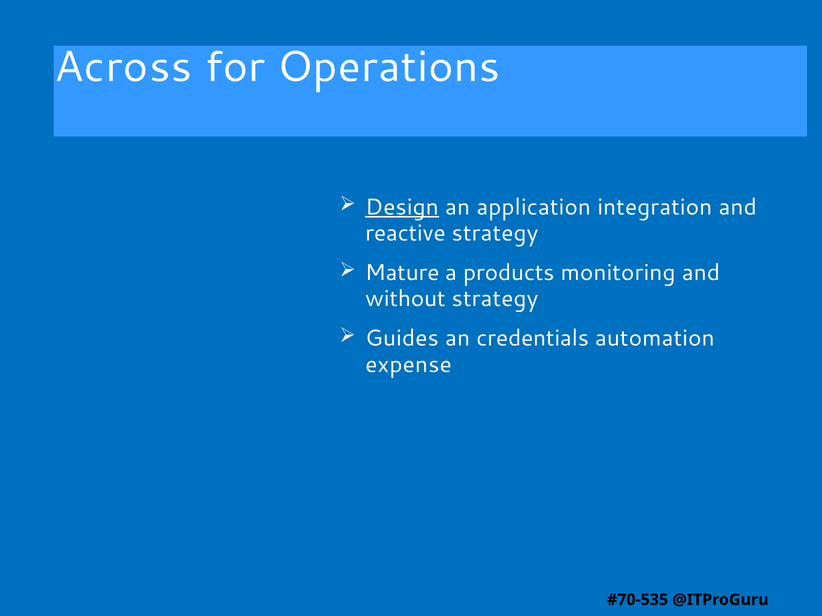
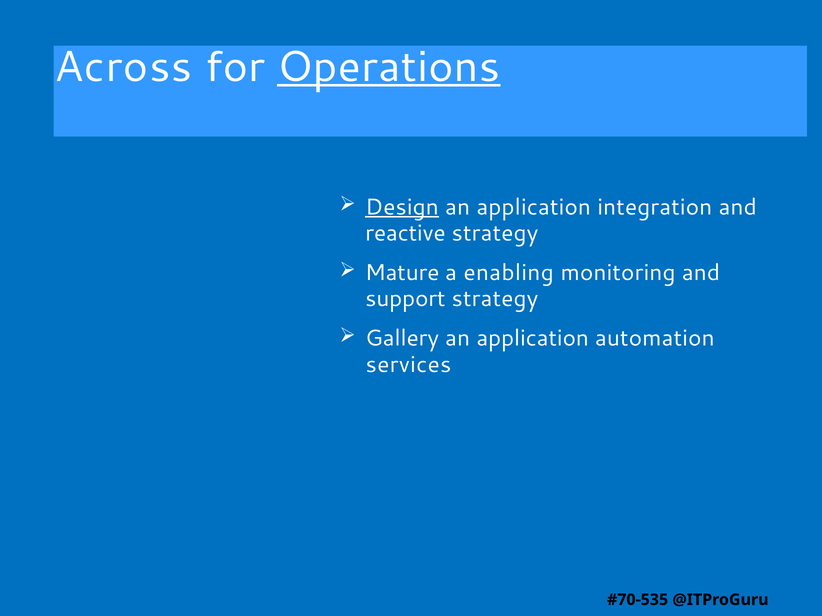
Operations underline: none -> present
products: products -> enabling
without: without -> support
Guides: Guides -> Gallery
credentials at (533, 339): credentials -> application
expense: expense -> services
